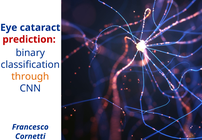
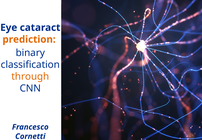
prediction colour: red -> orange
